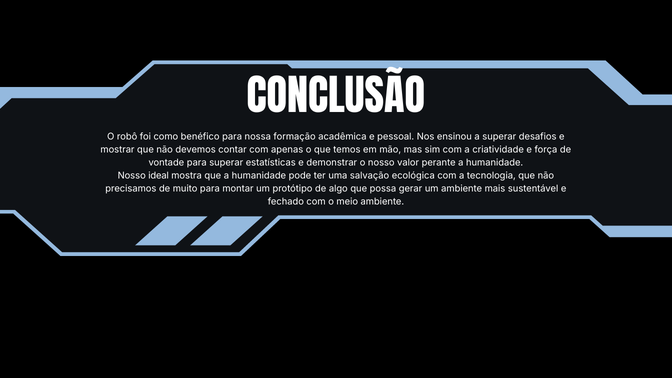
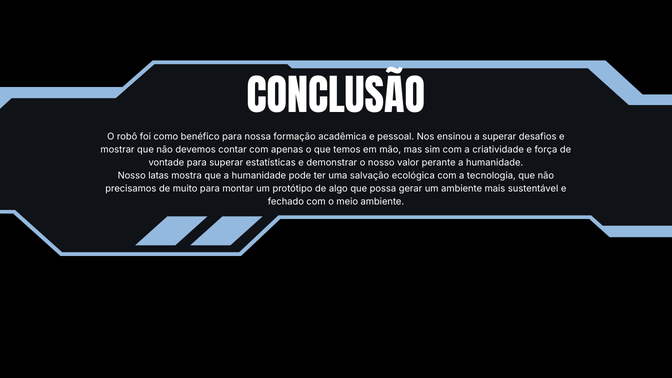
ideal: ideal -> latas
